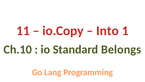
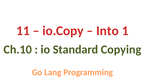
Belongs: Belongs -> Copying
